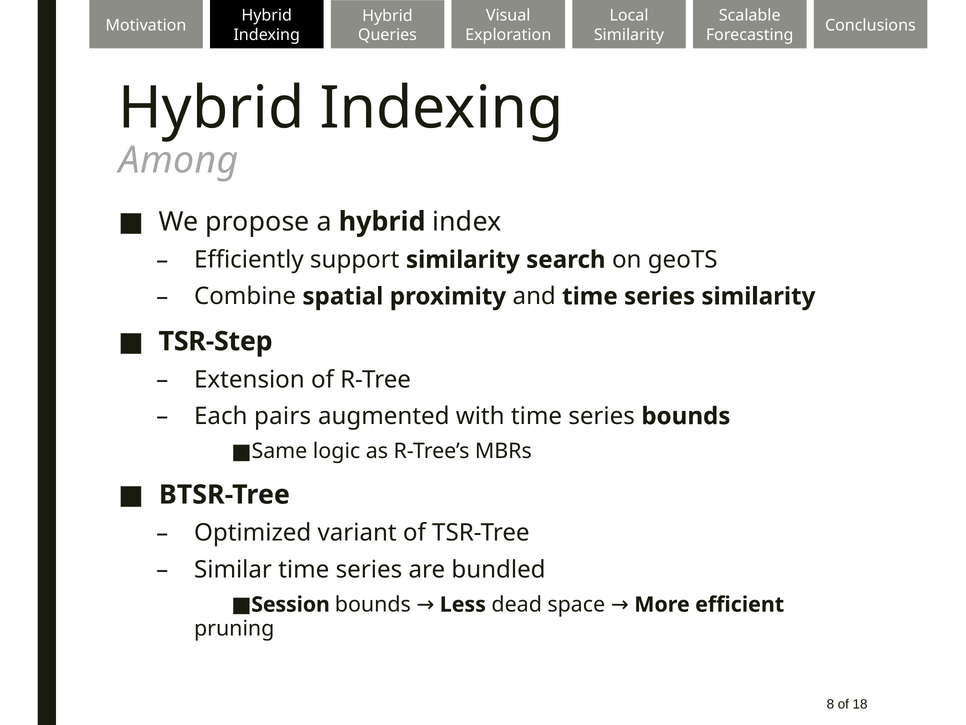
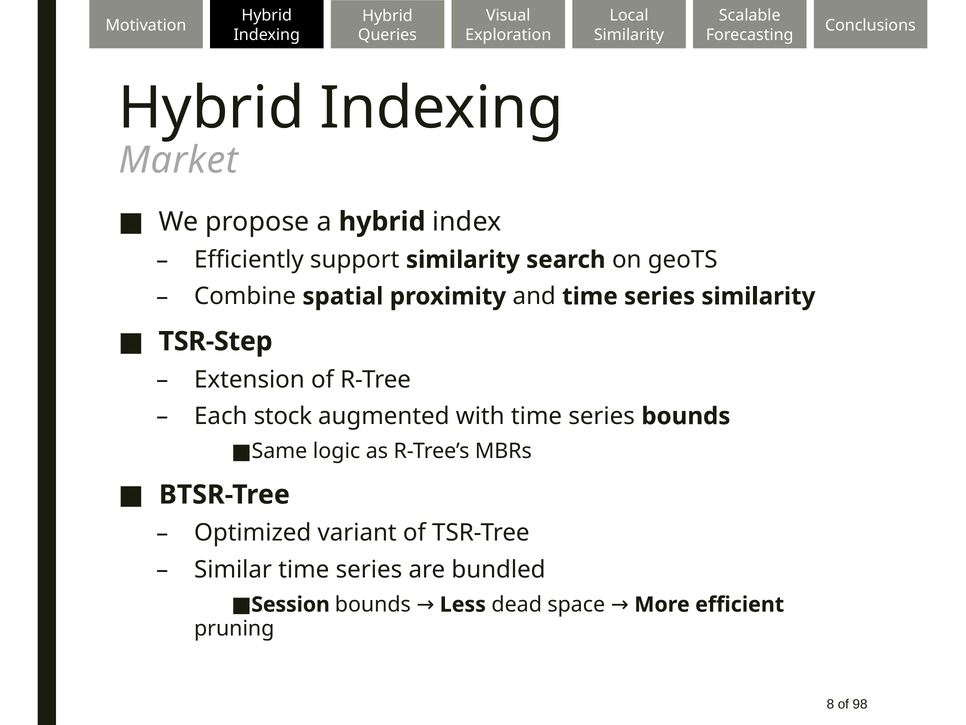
Among: Among -> Market
pairs: pairs -> stock
18: 18 -> 98
